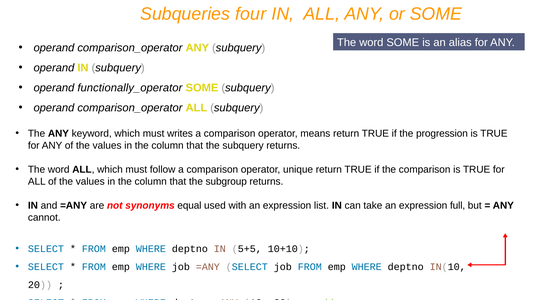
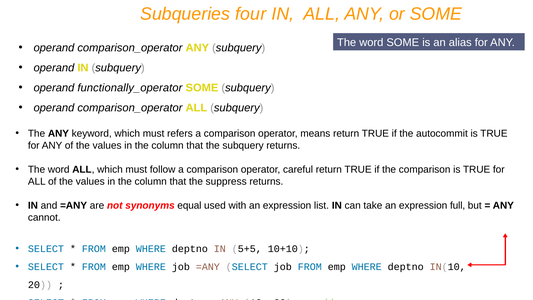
writes: writes -> refers
progression: progression -> autocommit
unique: unique -> careful
subgroup: subgroup -> suppress
